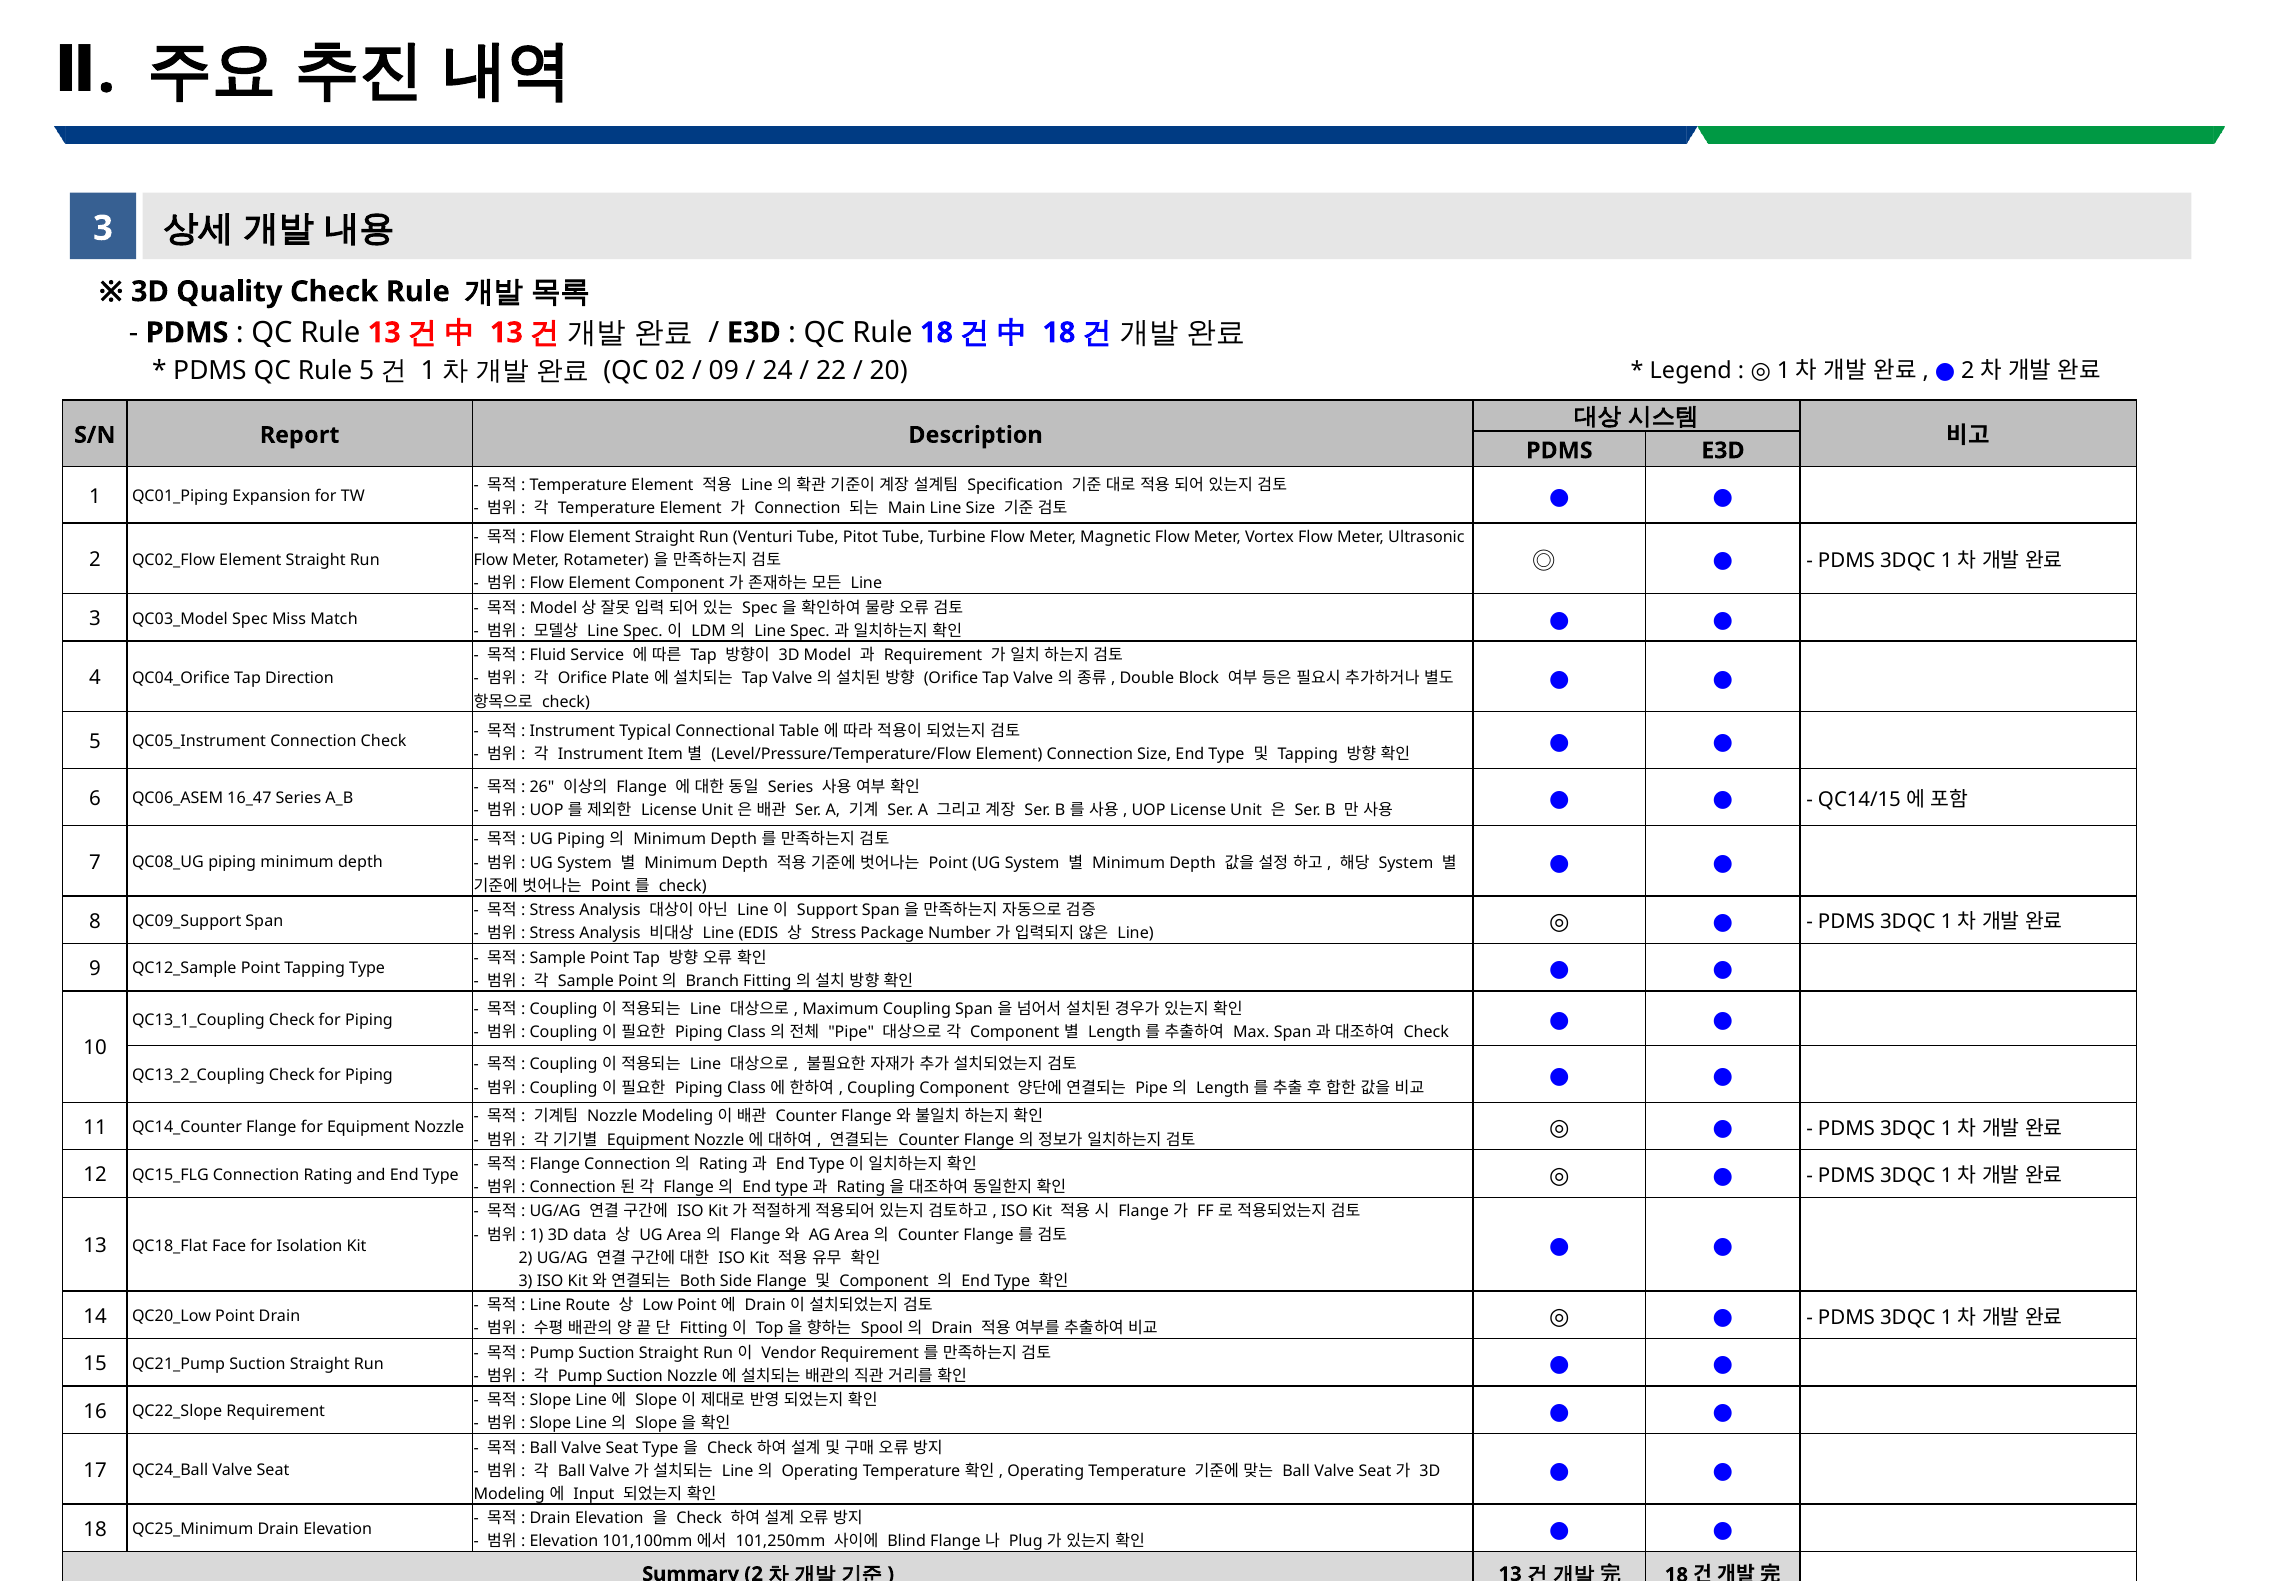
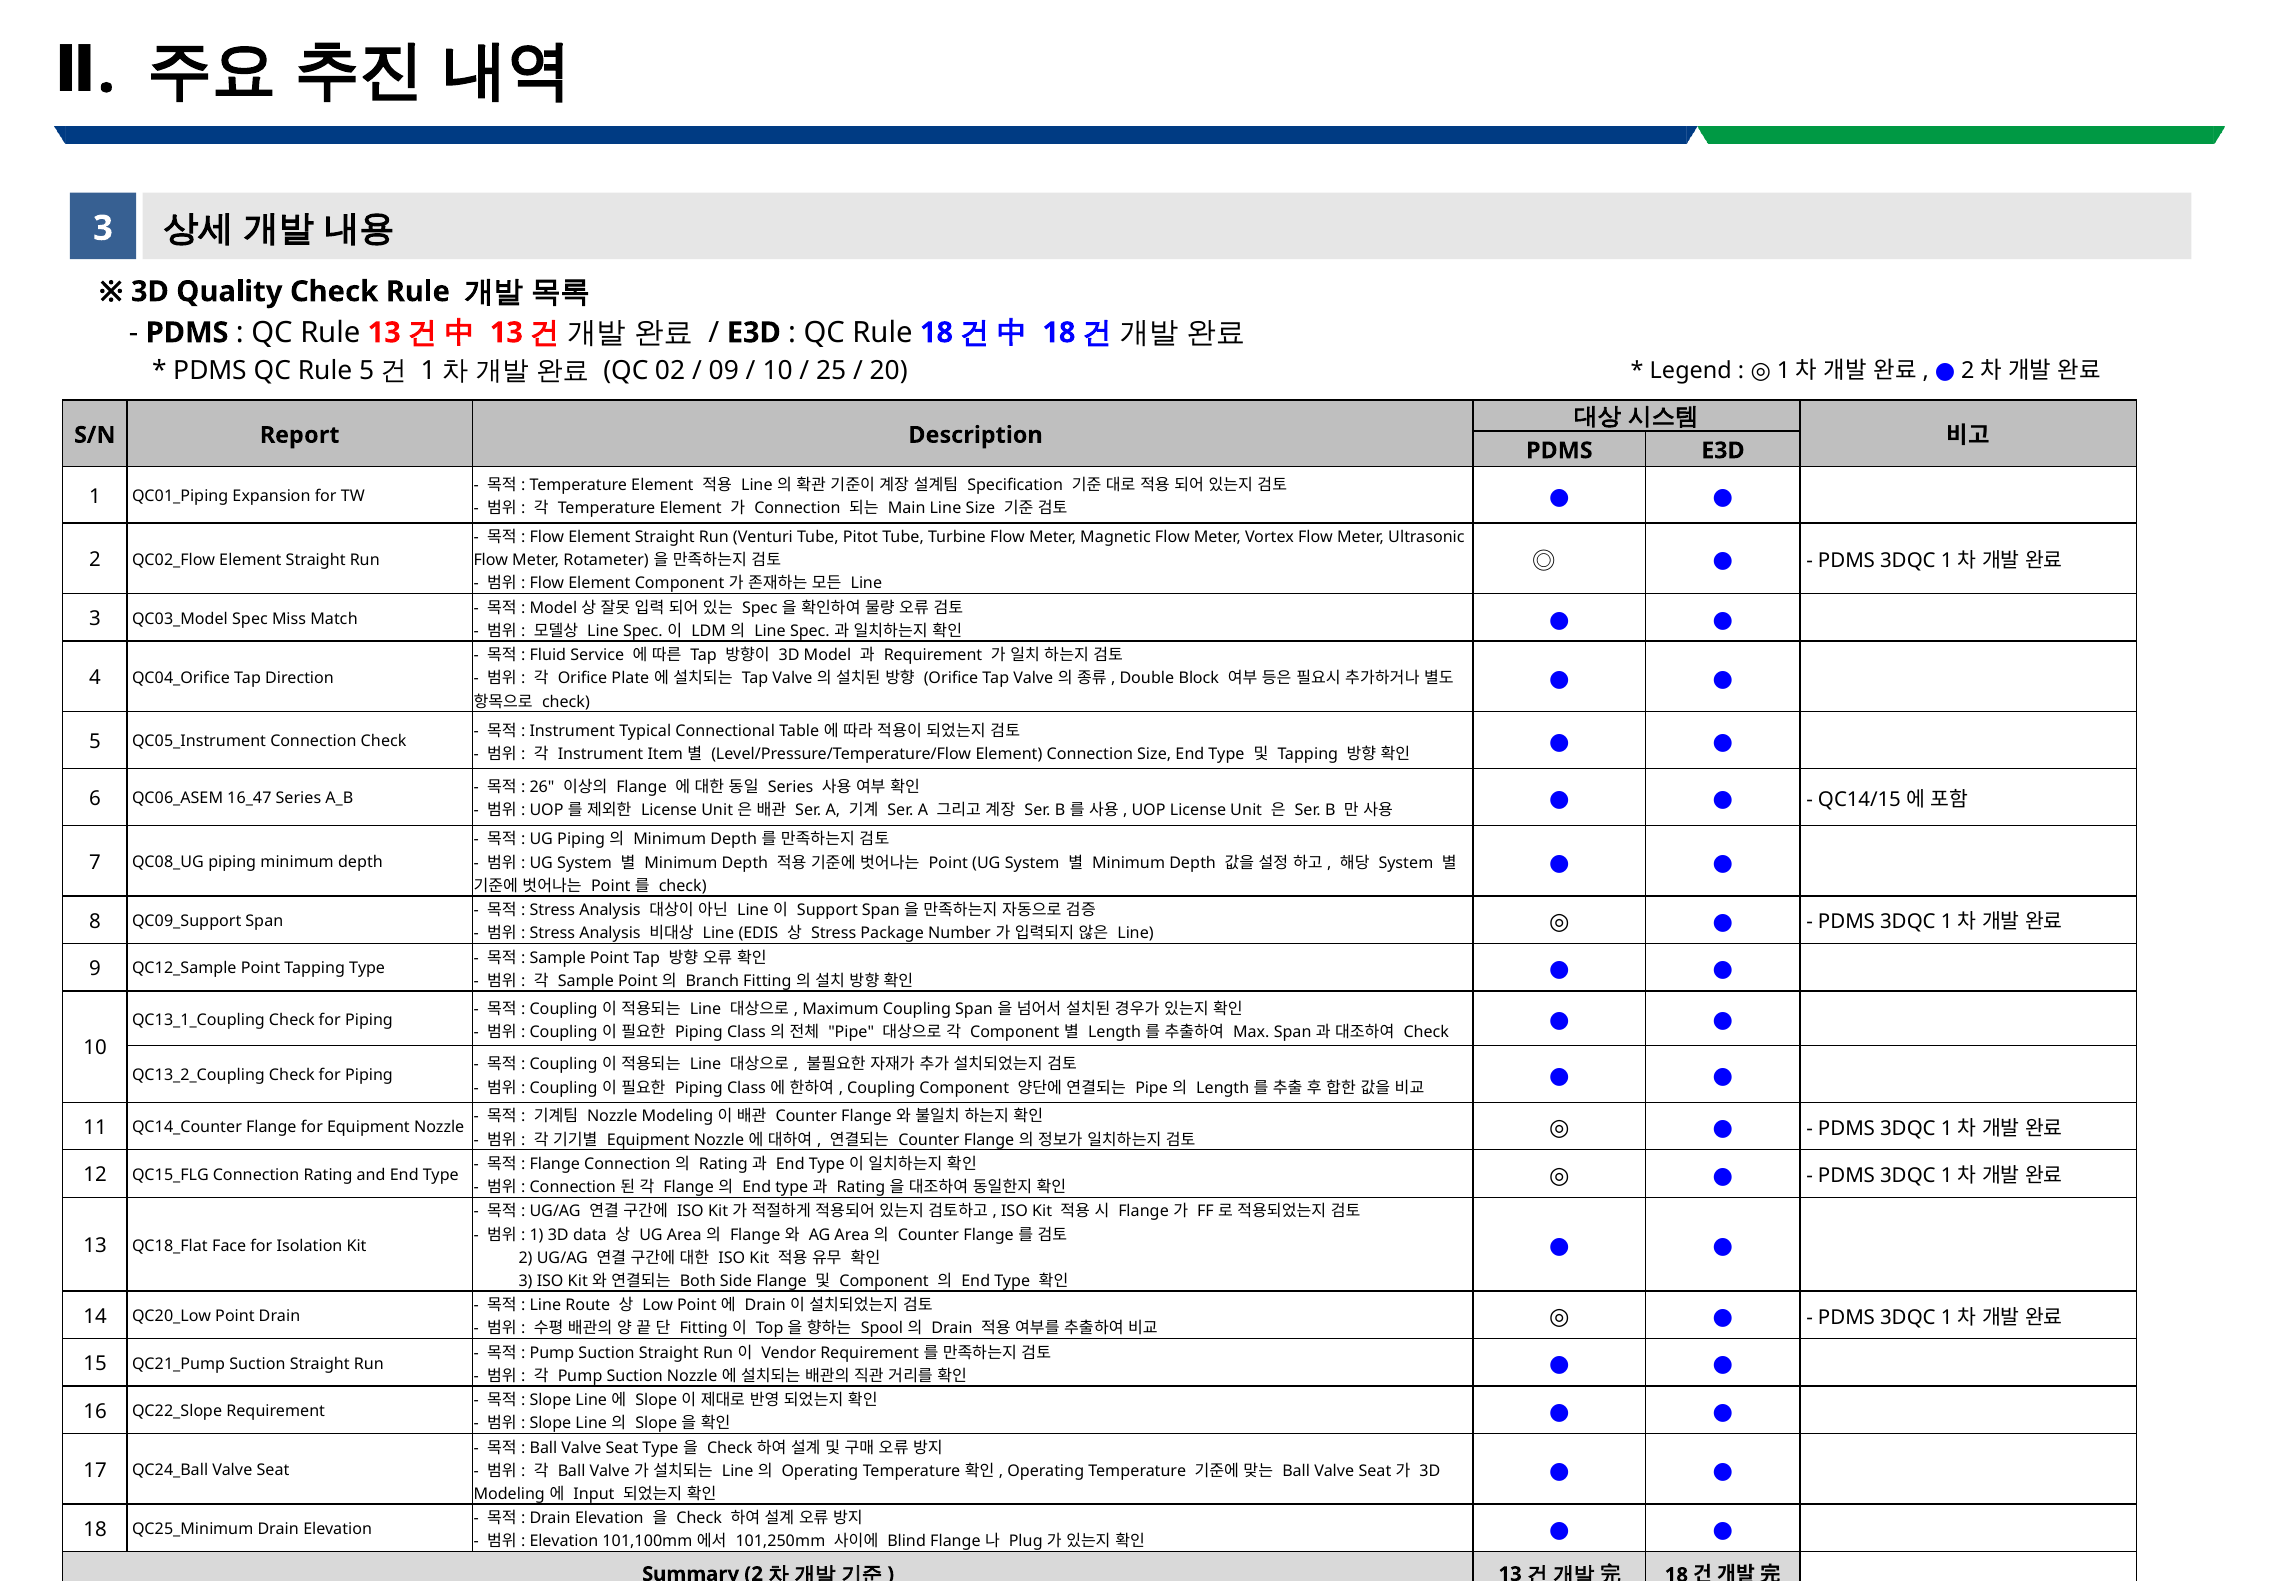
24 at (778, 371): 24 -> 10
22: 22 -> 25
